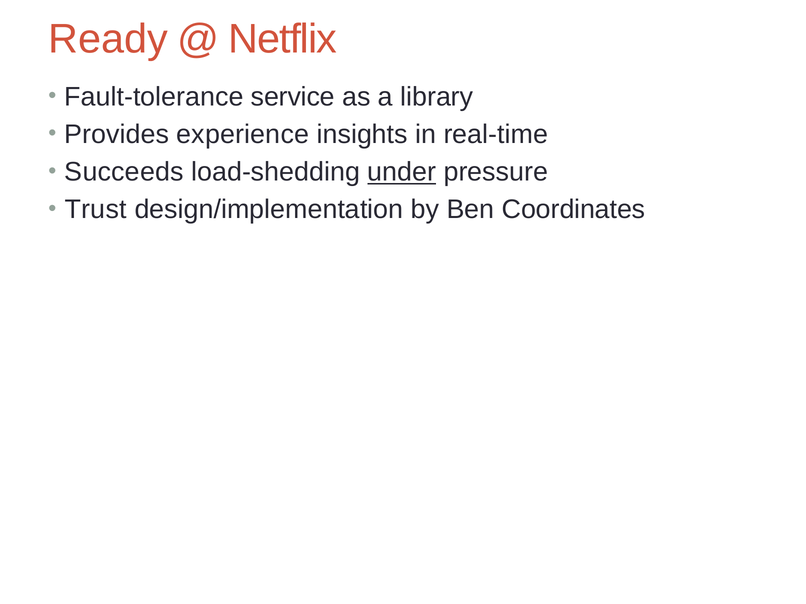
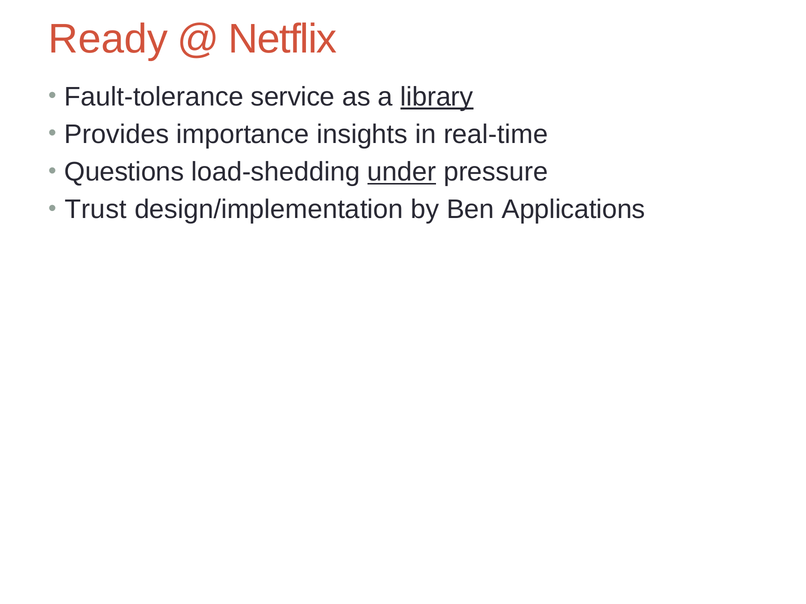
library underline: none -> present
experience: experience -> importance
Succeeds: Succeeds -> Questions
Coordinates: Coordinates -> Applications
